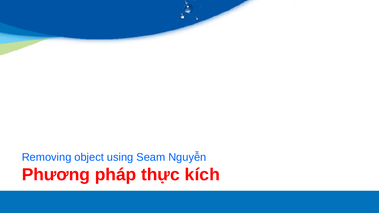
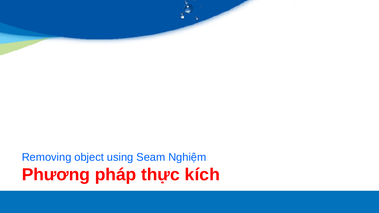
Nguyễn: Nguyễn -> Nghiệm
